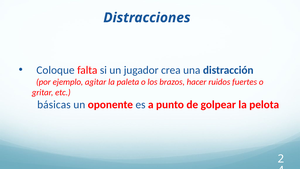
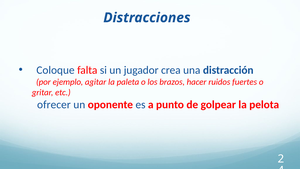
básicas: básicas -> ofrecer
